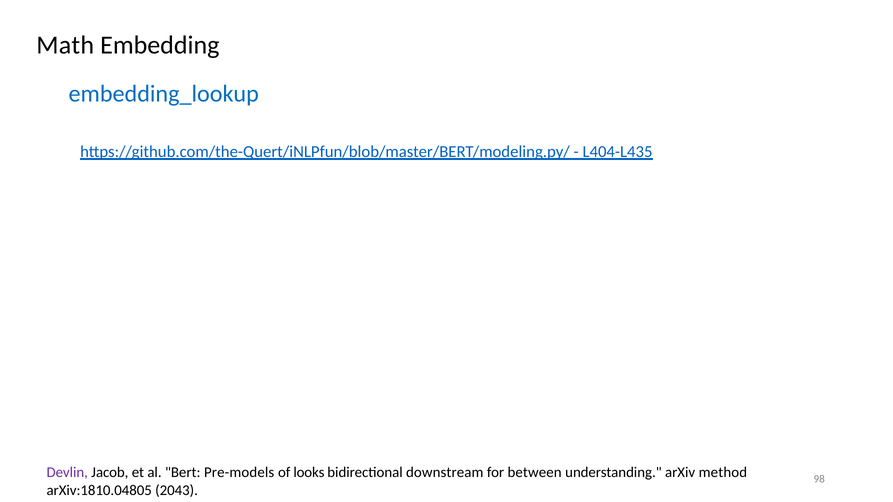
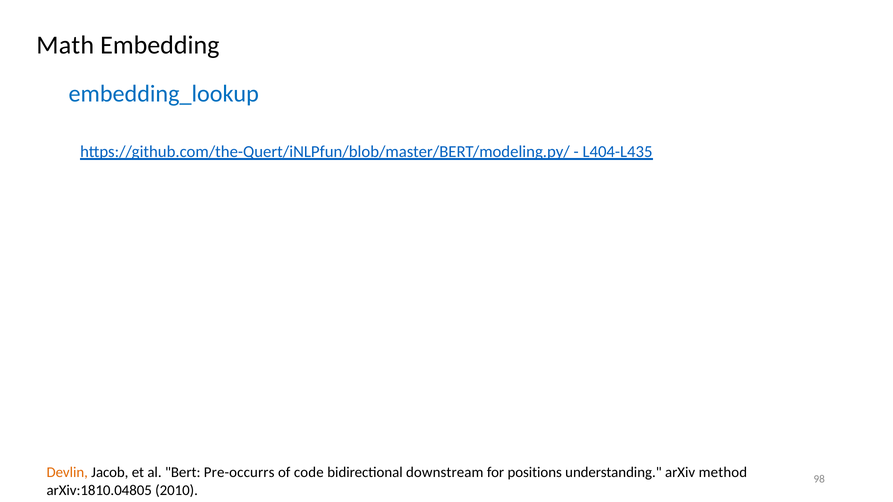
Devlin colour: purple -> orange
Pre-models: Pre-models -> Pre-occurrs
looks: looks -> code
between: between -> positions
2043: 2043 -> 2010
